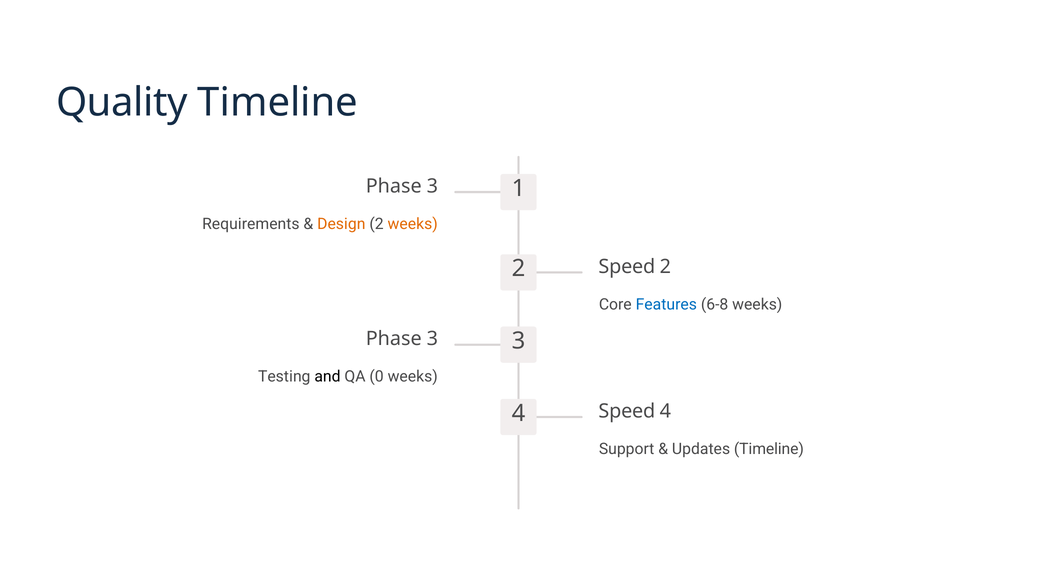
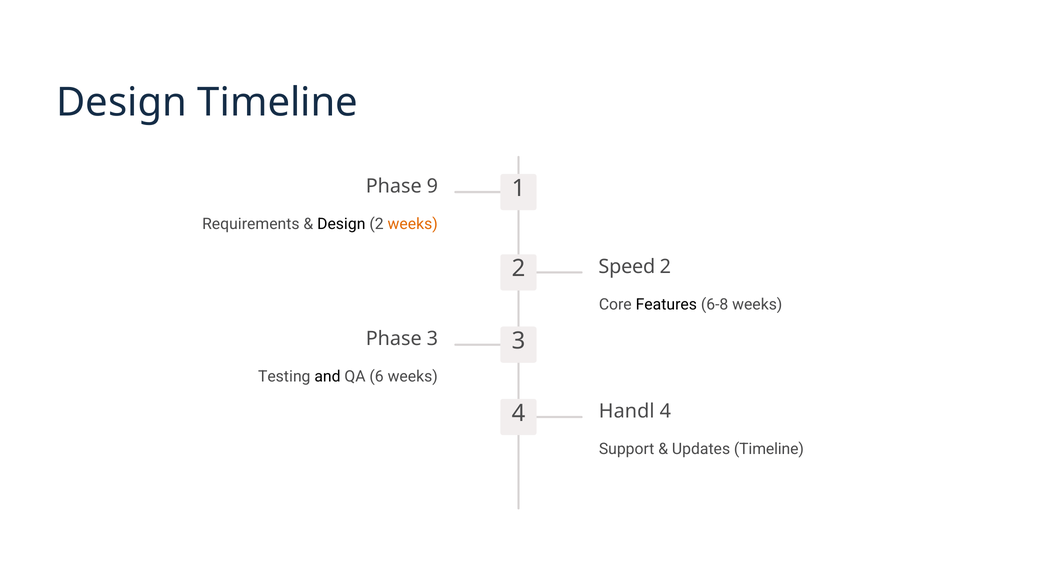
Quality at (122, 102): Quality -> Design
3 at (432, 186): 3 -> 9
Design at (341, 224) colour: orange -> black
Features colour: blue -> black
0: 0 -> 6
4 Speed: Speed -> Handl
